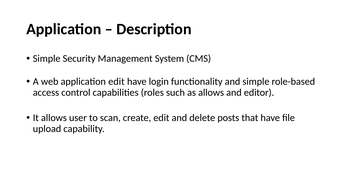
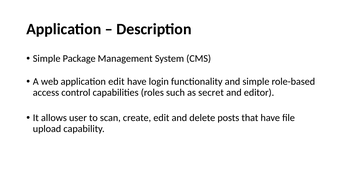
Security: Security -> Package
as allows: allows -> secret
